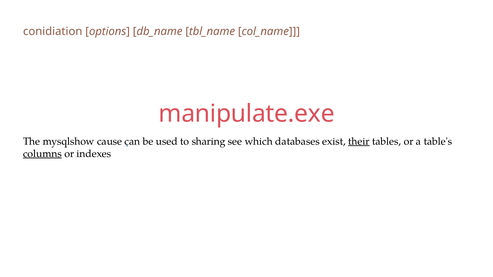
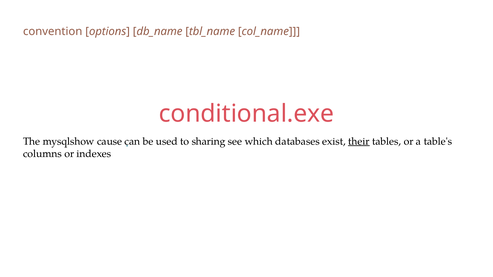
conidiation: conidiation -> convention
manipulate.exe: manipulate.exe -> conditional.exe
columns underline: present -> none
